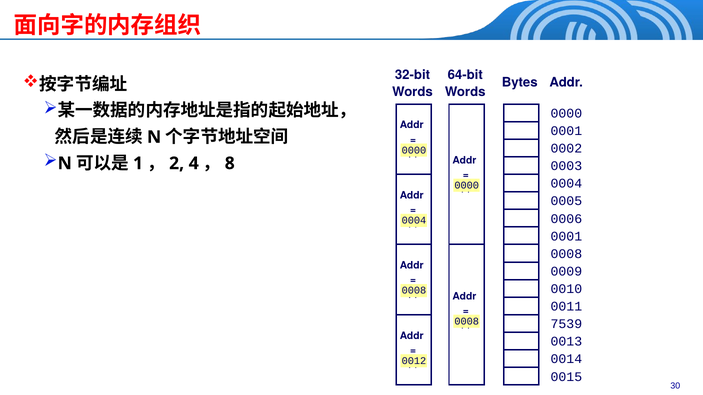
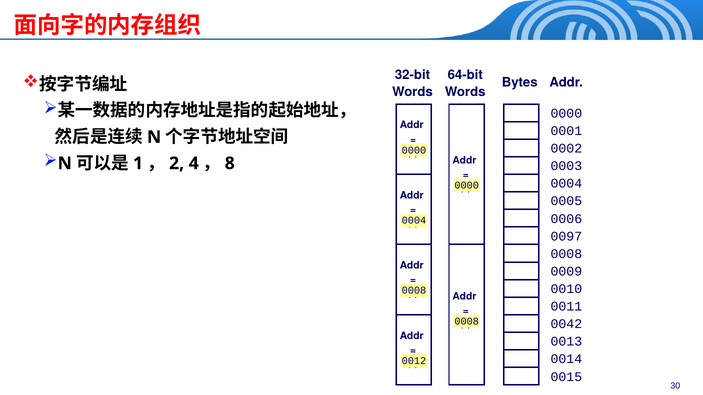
0001 at (566, 237): 0001 -> 0097
7539: 7539 -> 0042
